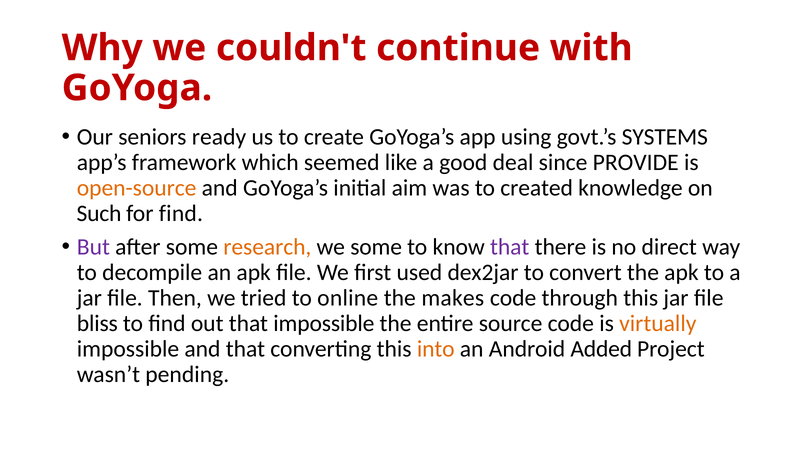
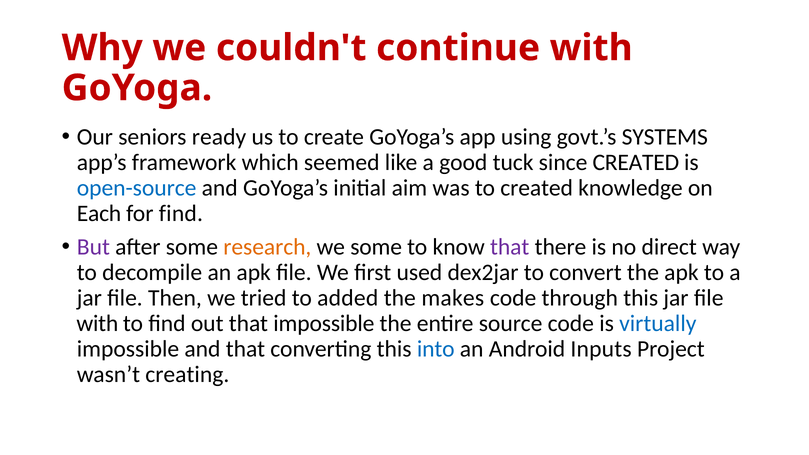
deal: deal -> tuck
since PROVIDE: PROVIDE -> CREATED
open-source colour: orange -> blue
Such: Such -> Each
online: online -> added
bliss at (97, 324): bliss -> with
virtually colour: orange -> blue
into colour: orange -> blue
Added: Added -> Inputs
pending: pending -> creating
